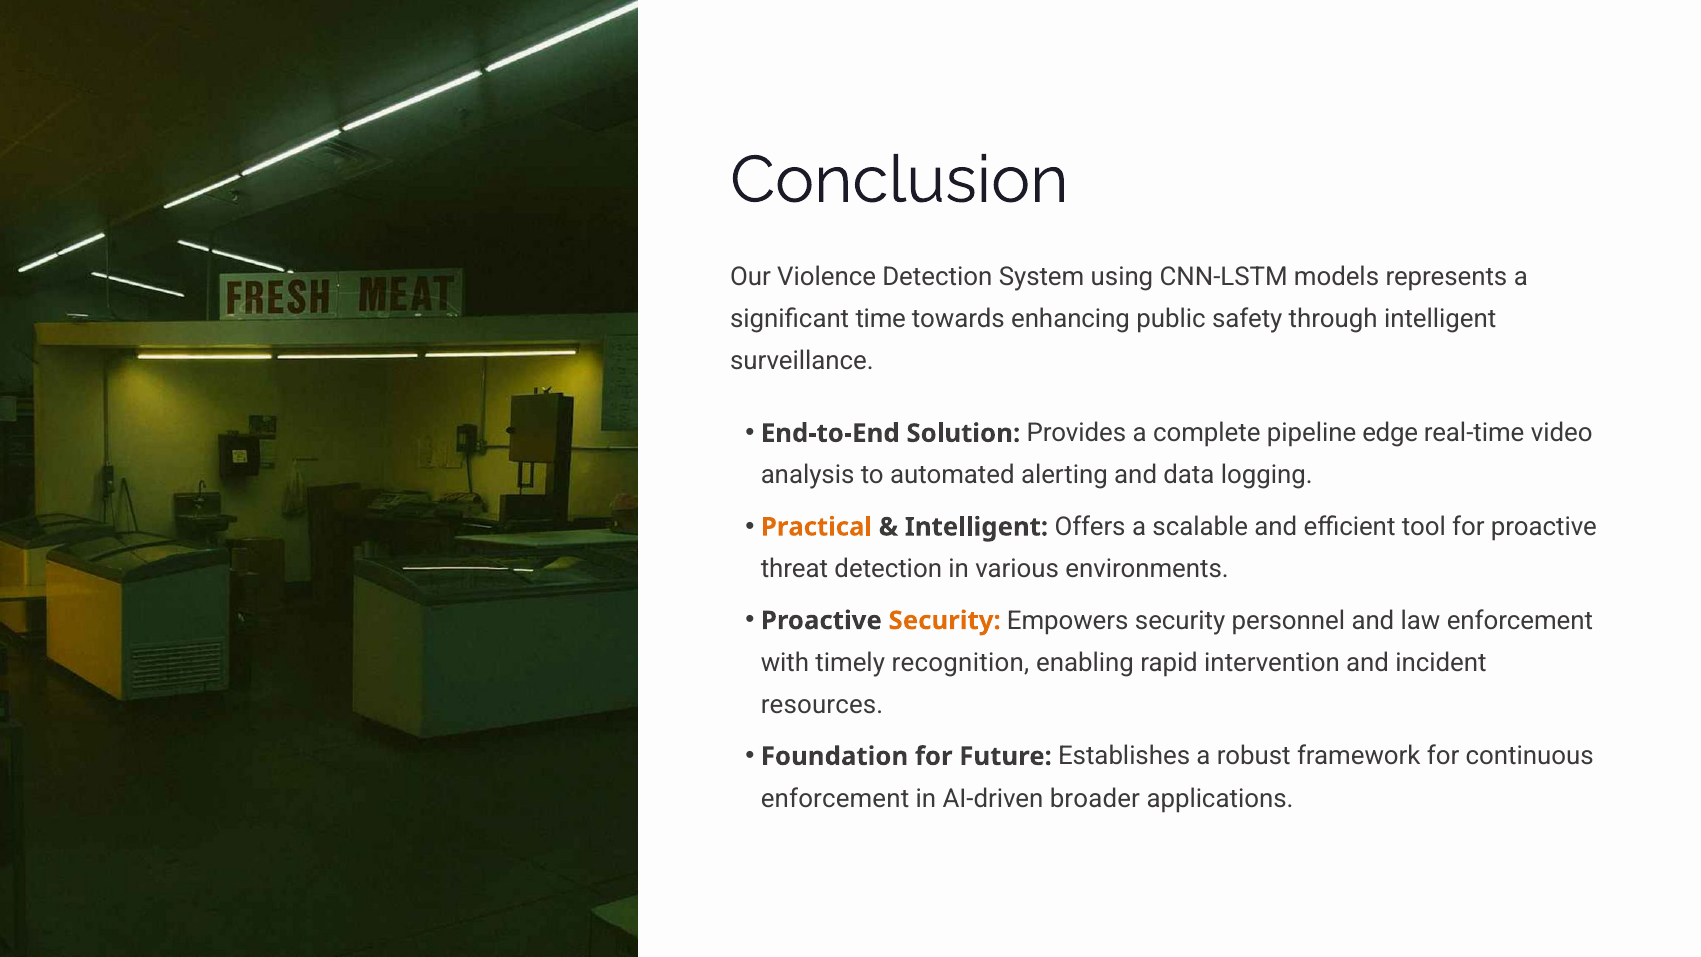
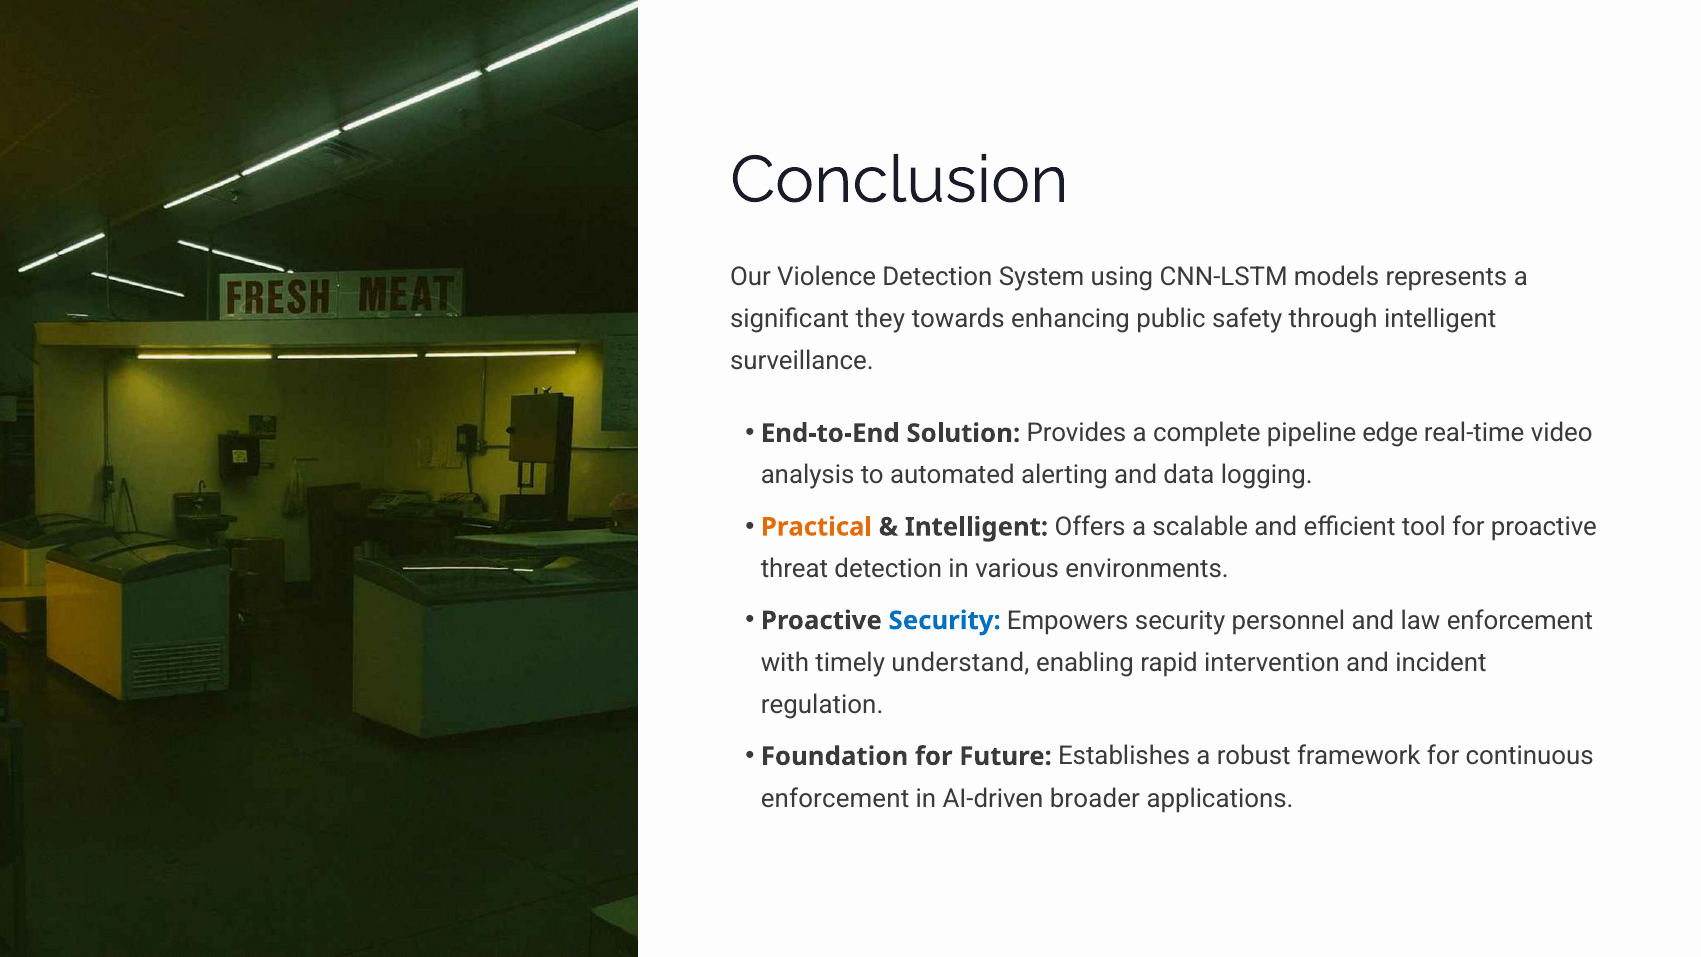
time: time -> they
Security at (945, 620) colour: orange -> blue
recognition: recognition -> understand
resources: resources -> regulation
